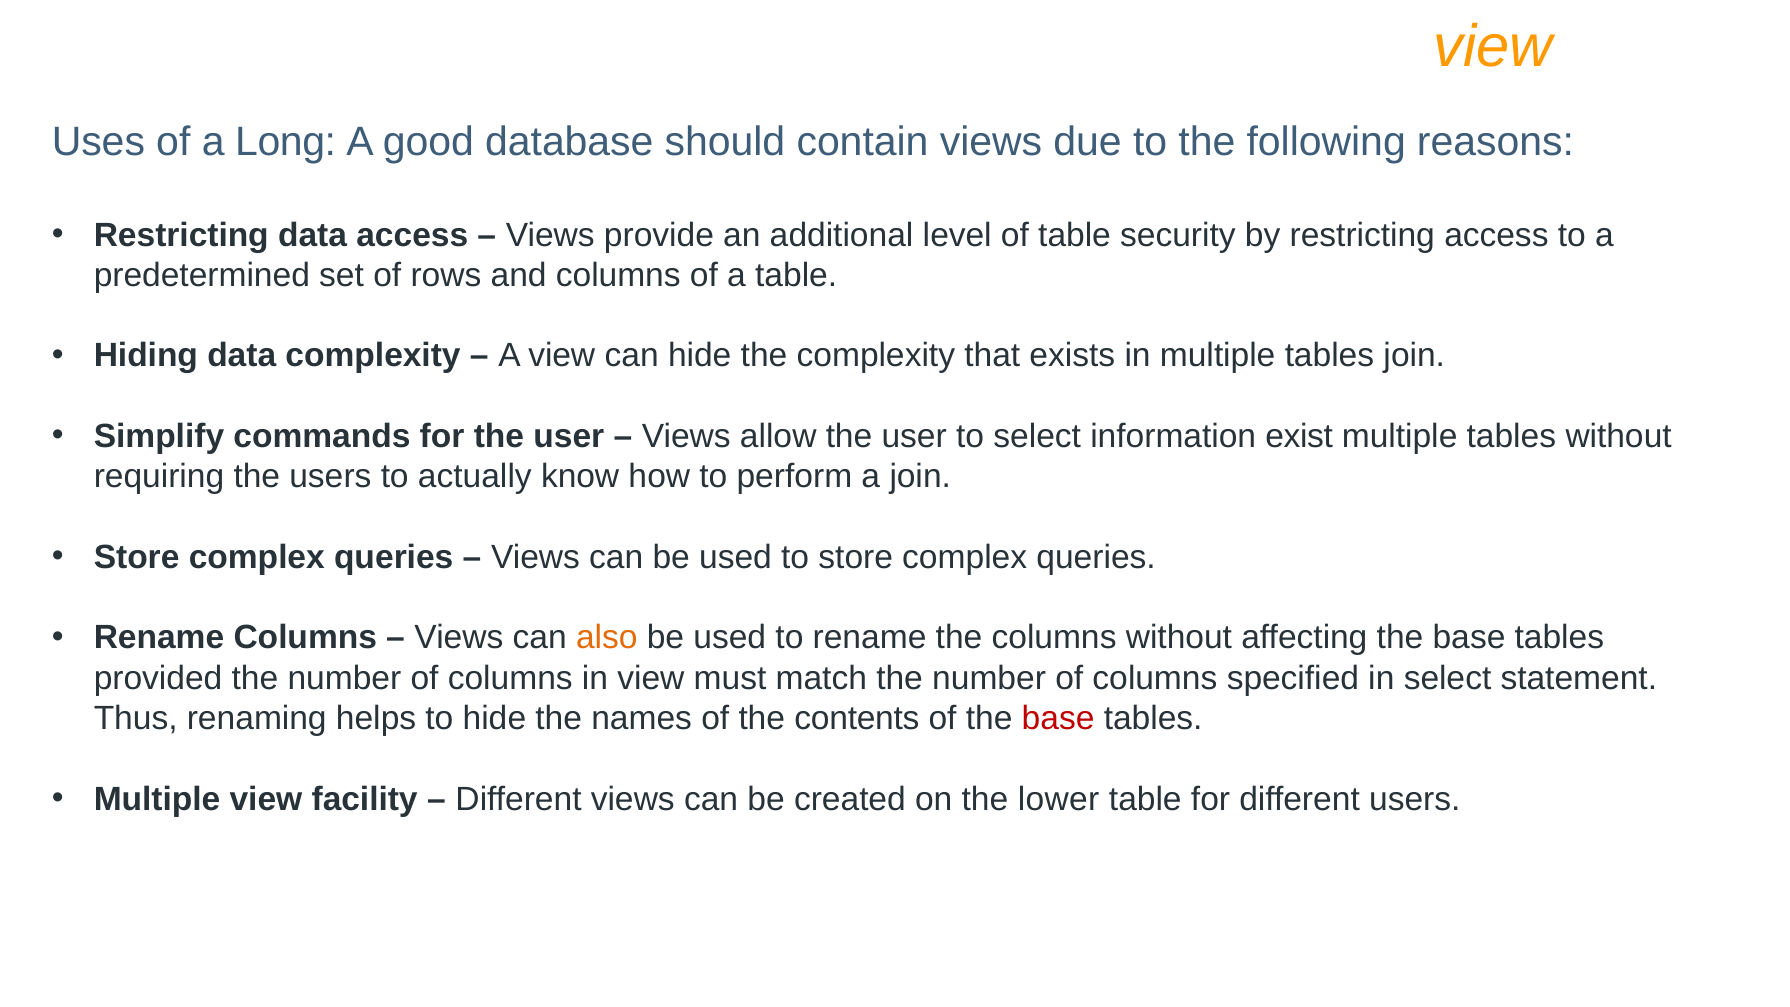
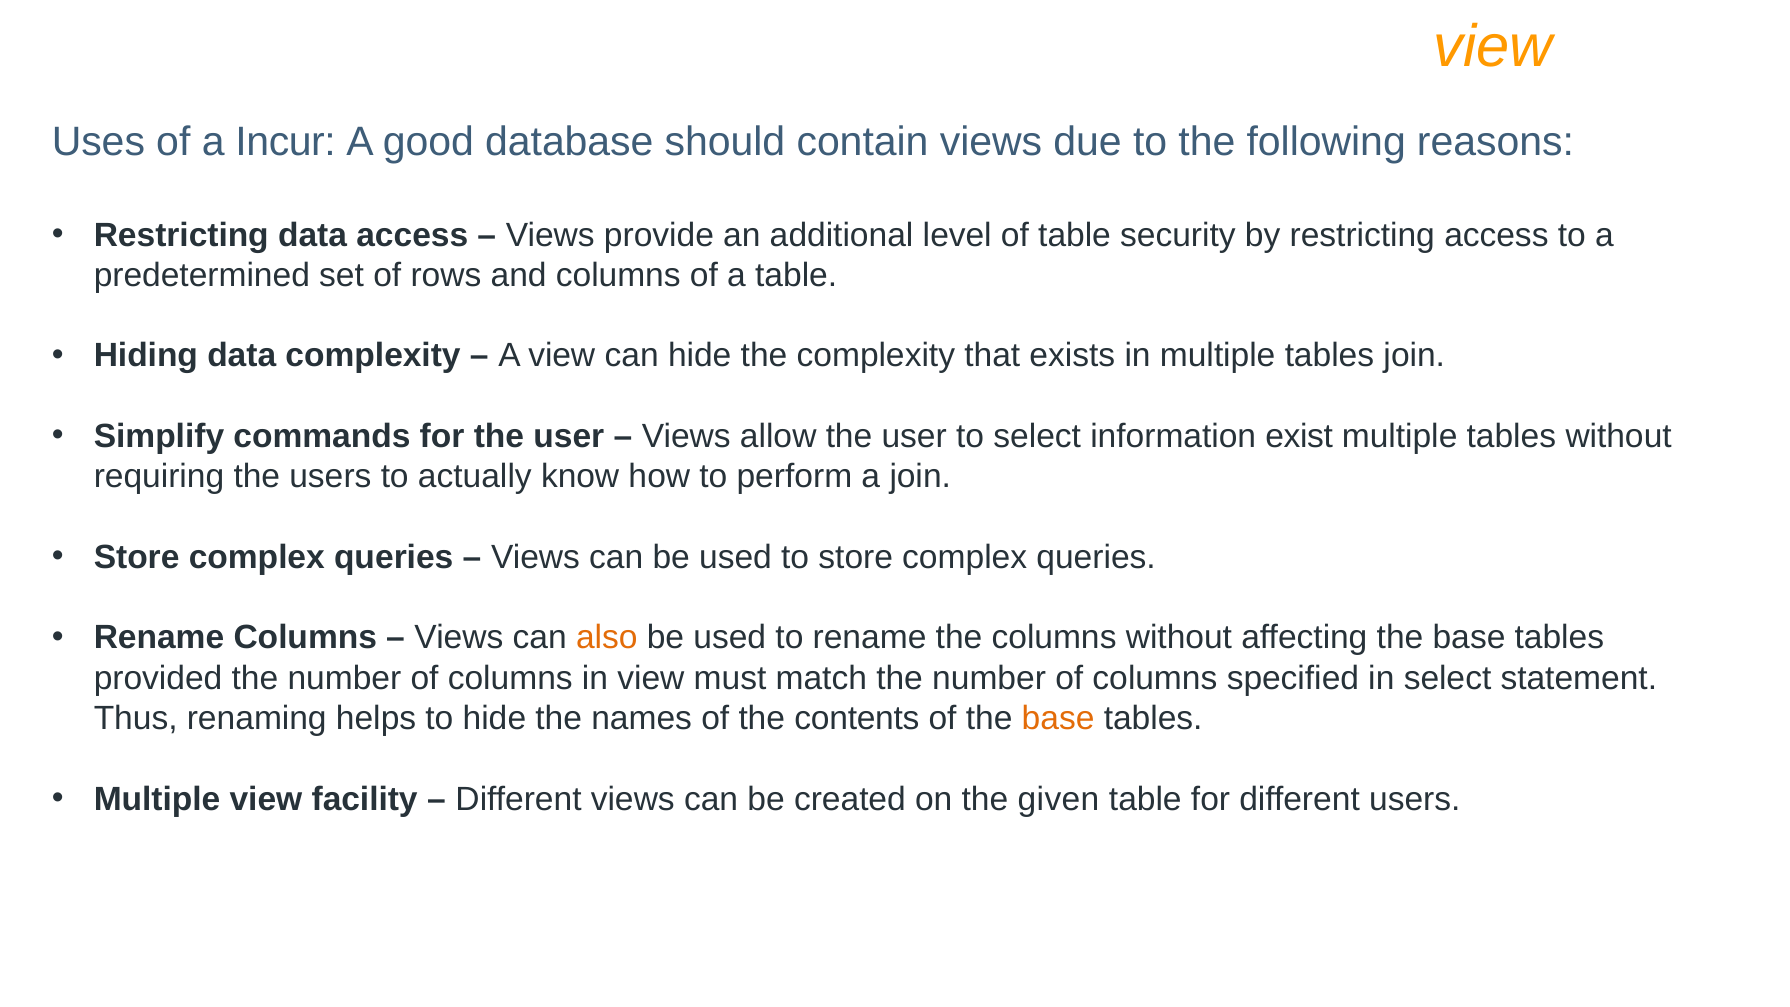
Long: Long -> Incur
base at (1058, 718) colour: red -> orange
lower: lower -> given
